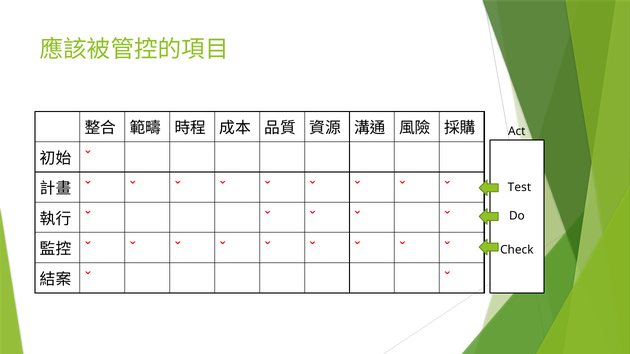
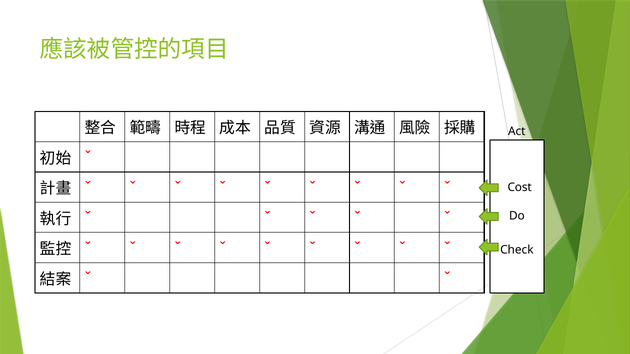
Test: Test -> Cost
